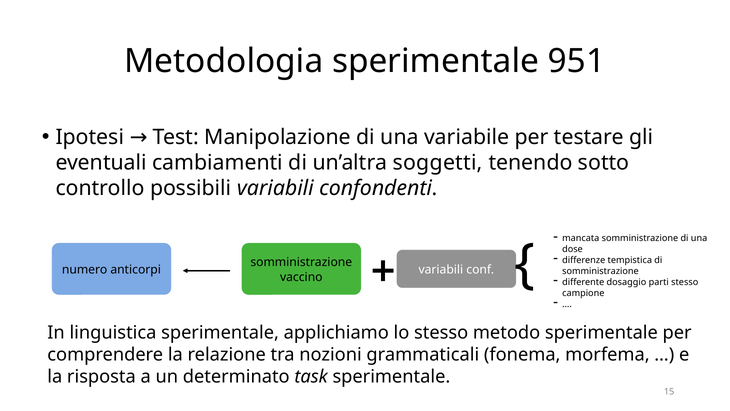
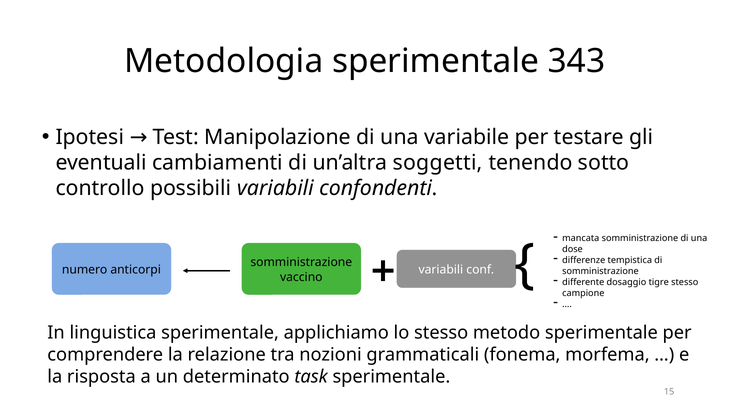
951: 951 -> 343
parti: parti -> tigre
